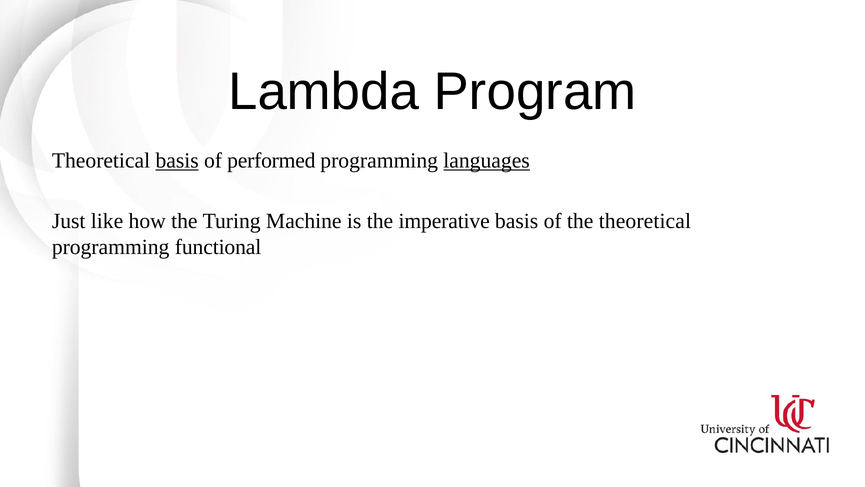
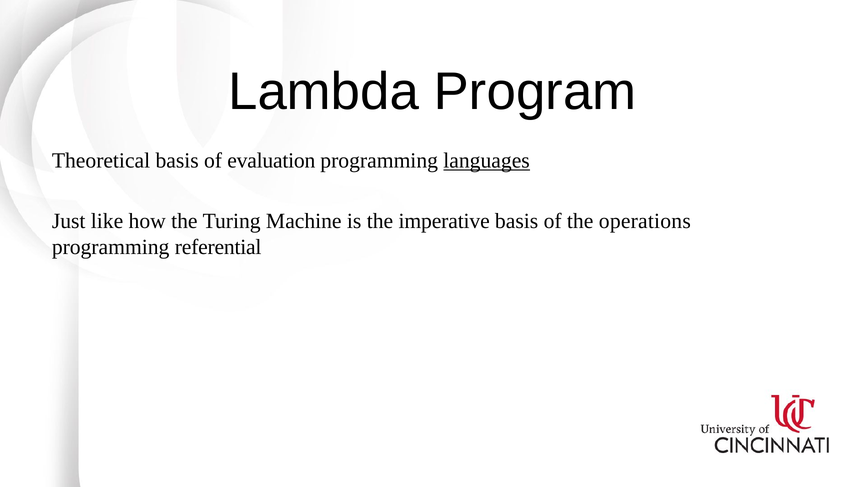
basis at (177, 160) underline: present -> none
performed: performed -> evaluation
the theoretical: theoretical -> operations
functional: functional -> referential
